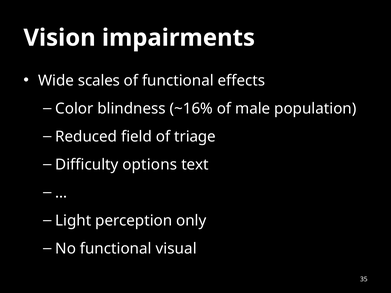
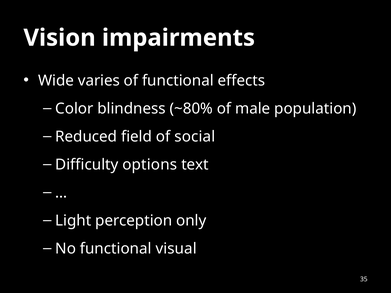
scales: scales -> varies
~16%: ~16% -> ~80%
triage: triage -> social
